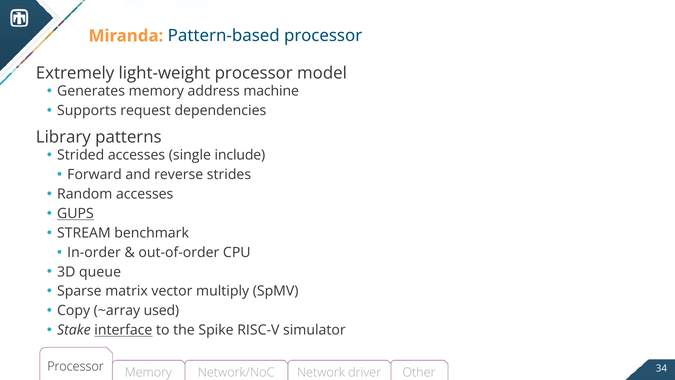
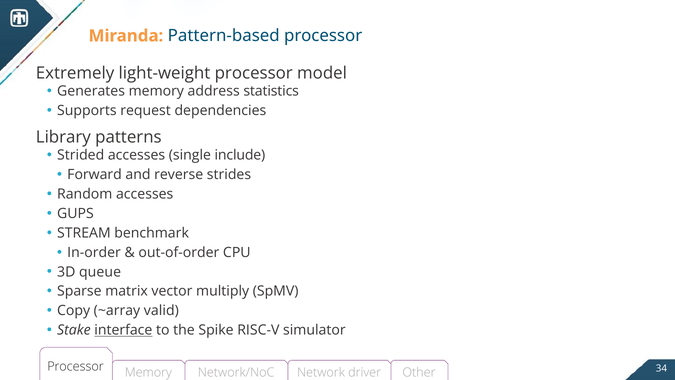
machine: machine -> statistics
GUPS underline: present -> none
used: used -> valid
